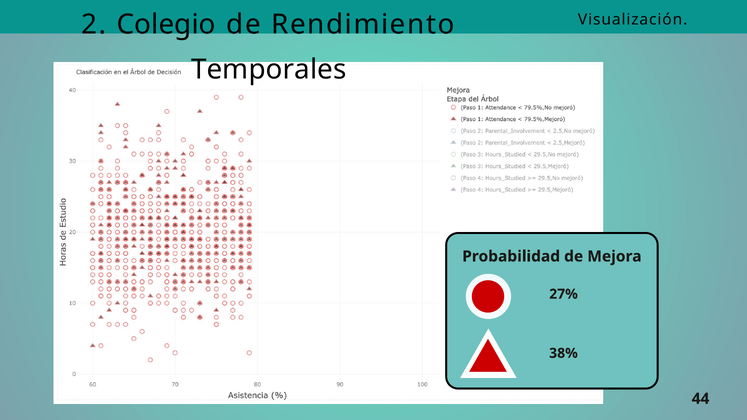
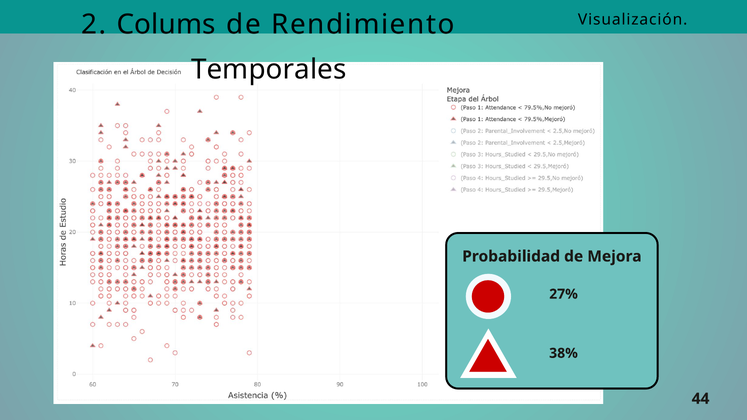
Colegio: Colegio -> Colums
